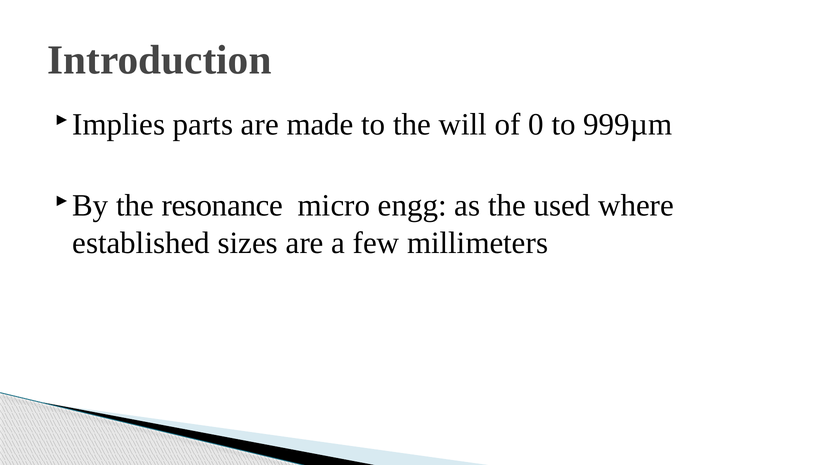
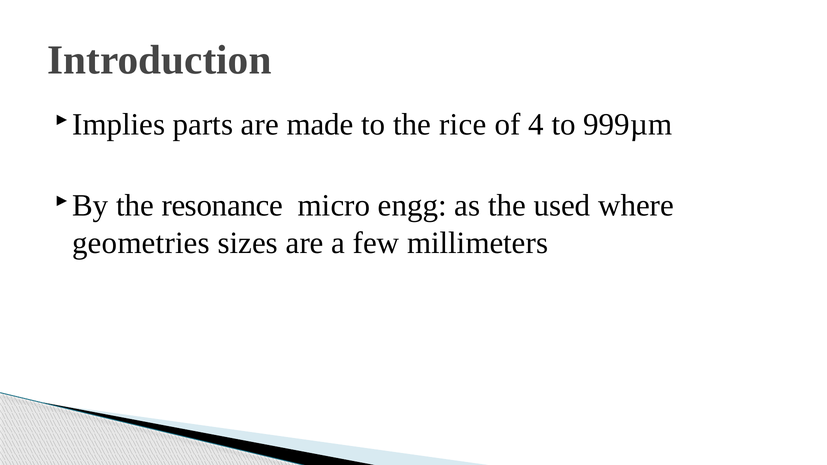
will: will -> rice
0: 0 -> 4
established: established -> geometries
